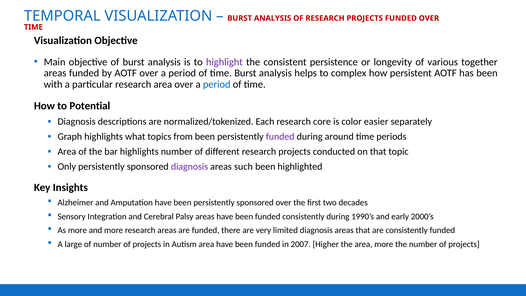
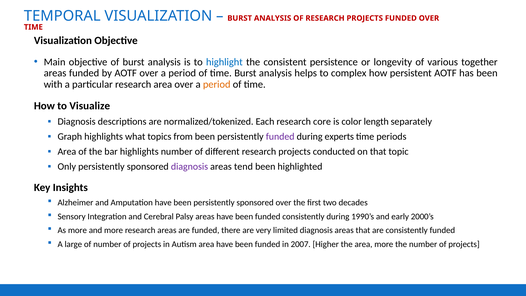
highlight colour: purple -> blue
period at (217, 84) colour: blue -> orange
Potential: Potential -> Visualize
easier: easier -> length
around: around -> experts
such: such -> tend
